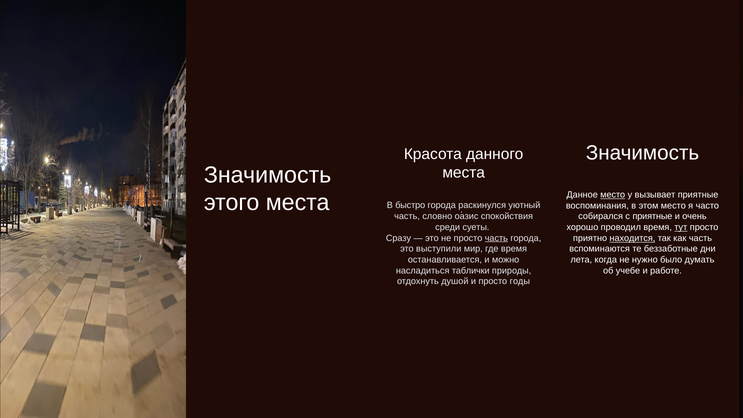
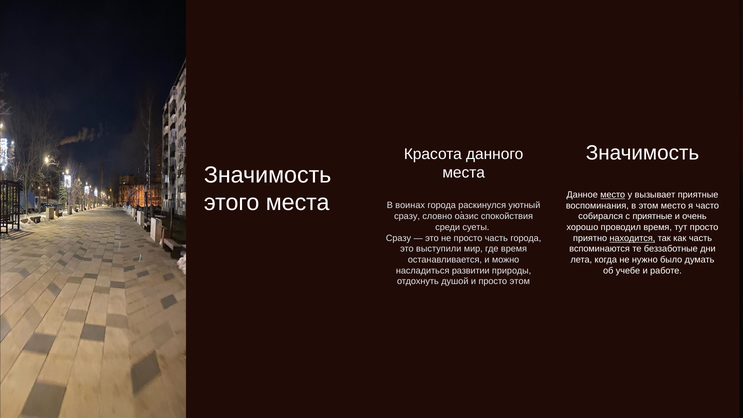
быстро: быстро -> воинах
часть at (407, 216): часть -> сразу
тут underline: present -> none
часть at (496, 238) underline: present -> none
таблички: таблички -> развитии
просто годы: годы -> этом
